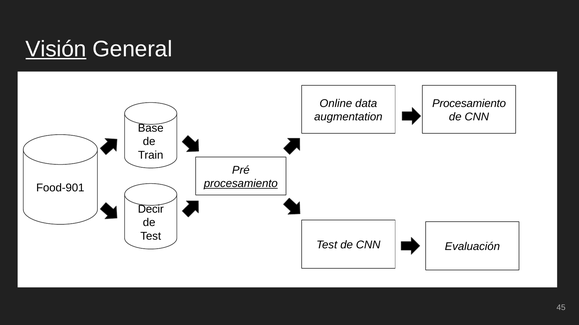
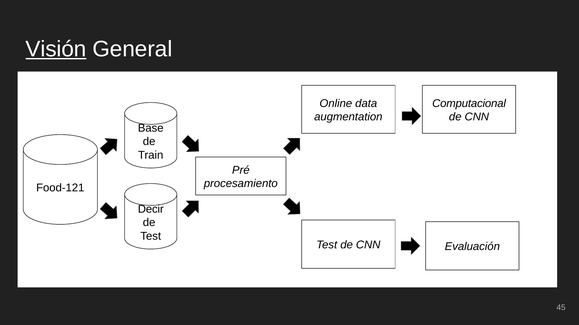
Procesamiento at (469, 104): Procesamiento -> Computacional
procesamiento at (241, 184) underline: present -> none
Food-901: Food-901 -> Food-121
